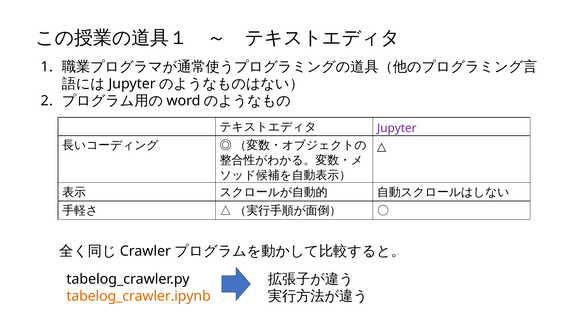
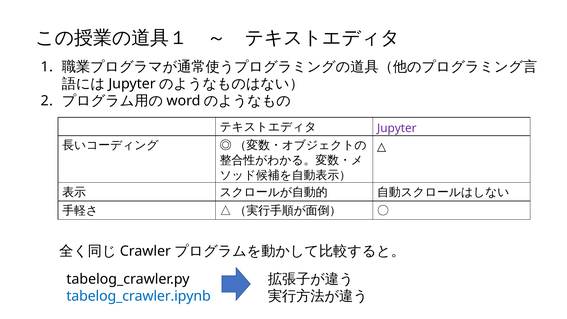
tabelog_crawler.ipynb colour: orange -> blue
